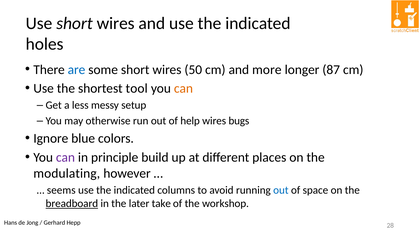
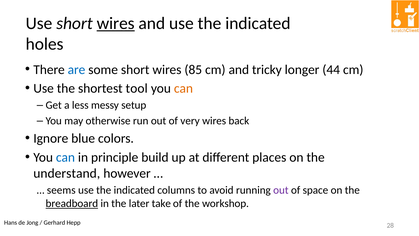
wires at (116, 23) underline: none -> present
50: 50 -> 85
more: more -> tricky
87: 87 -> 44
help: help -> very
bugs: bugs -> back
can at (65, 157) colour: purple -> blue
modulating: modulating -> understand
out at (281, 190) colour: blue -> purple
